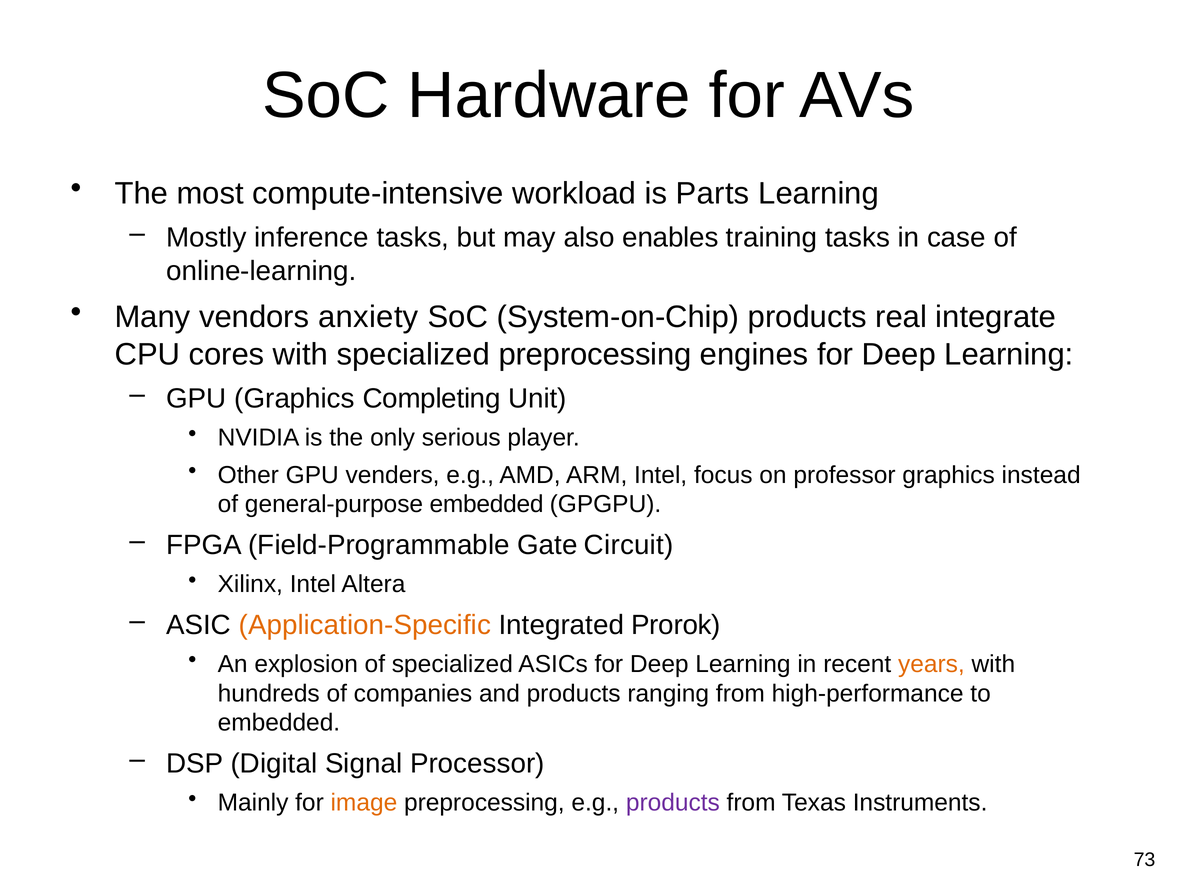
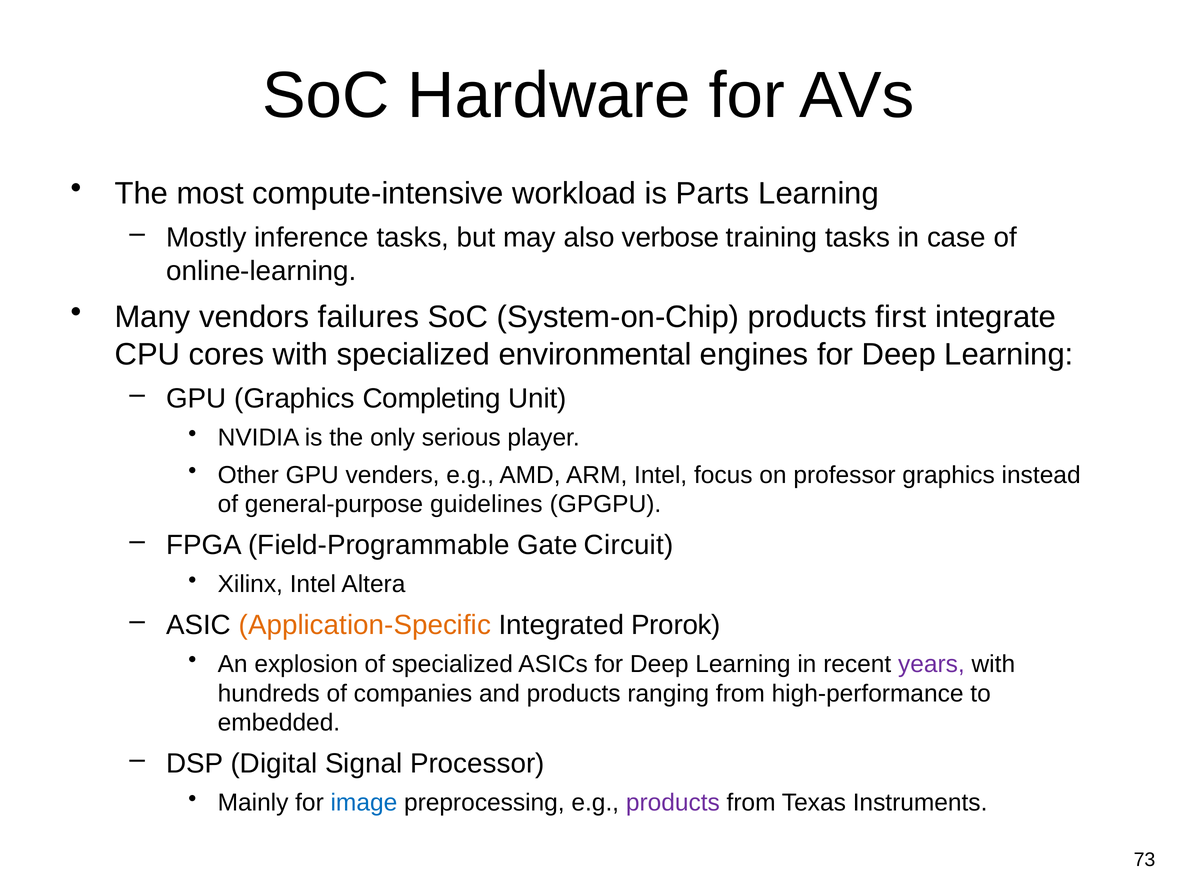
enables: enables -> verbose
anxiety: anxiety -> failures
real: real -> first
specialized preprocessing: preprocessing -> environmental
general-purpose embedded: embedded -> guidelines
years colour: orange -> purple
image colour: orange -> blue
